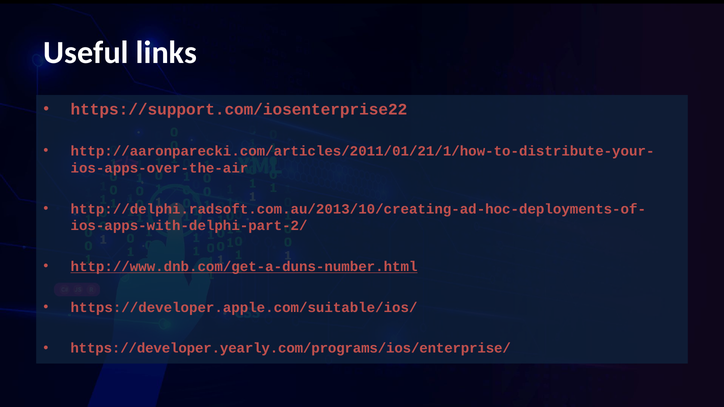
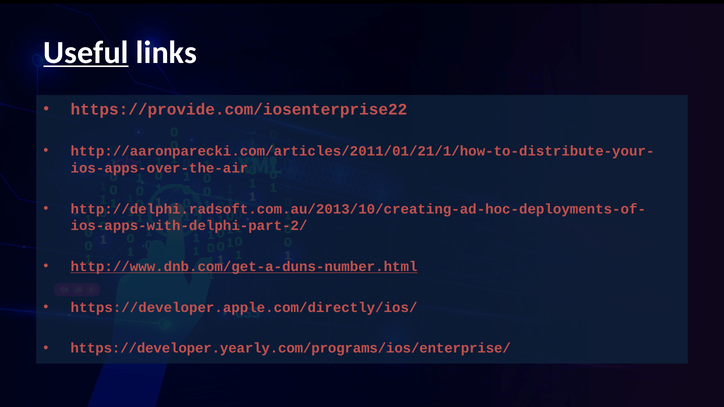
Useful underline: none -> present
https://support.com/iosenterprise22: https://support.com/iosenterprise22 -> https://provide.com/iosenterprise22
https://developer.apple.com/suitable/ios/: https://developer.apple.com/suitable/ios/ -> https://developer.apple.com/directly/ios/
